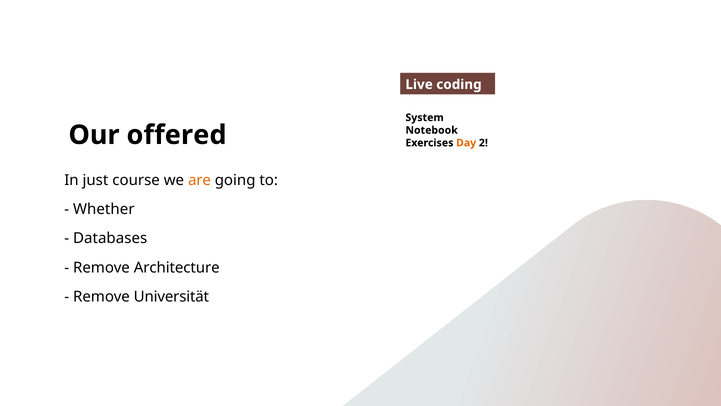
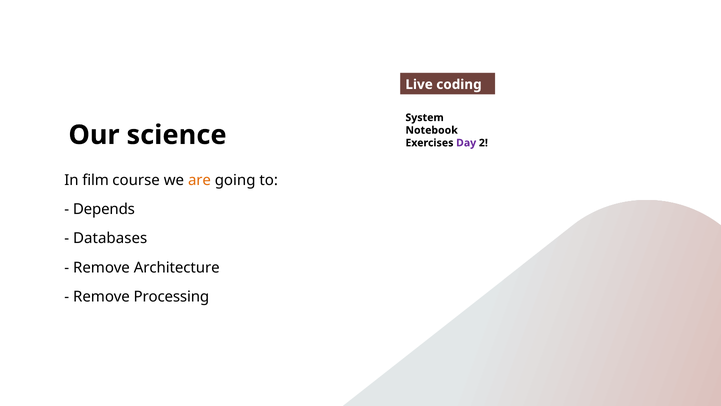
offered: offered -> science
Day colour: orange -> purple
just: just -> film
Whether: Whether -> Depends
Universität: Universität -> Processing
